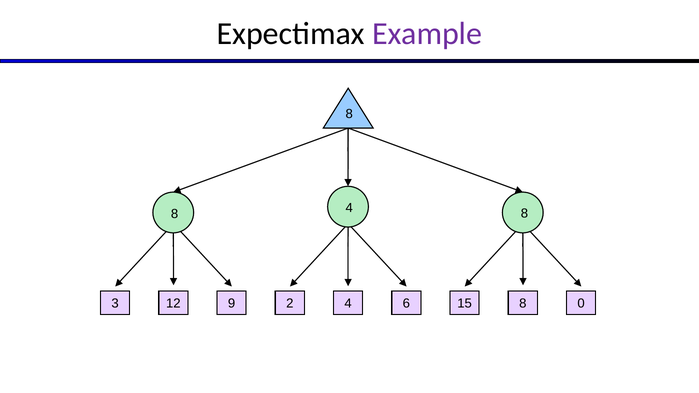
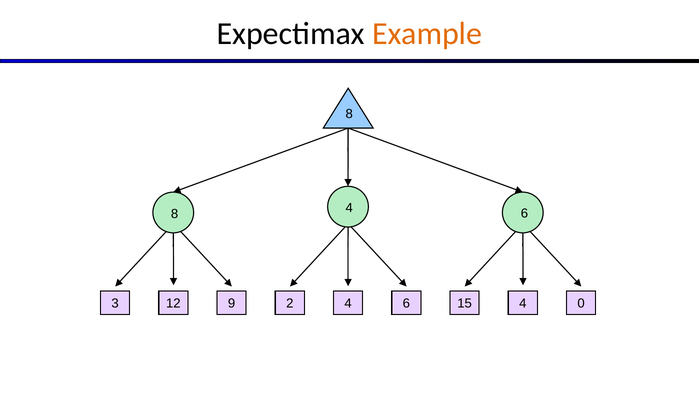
Example colour: purple -> orange
8 4 8: 8 -> 6
9 8: 8 -> 4
